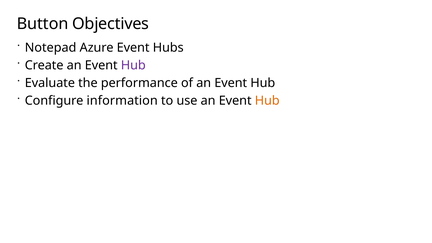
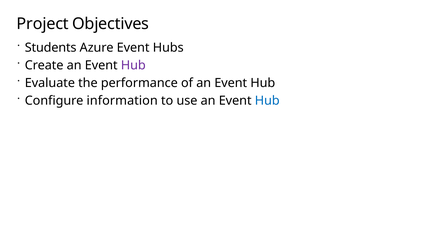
Button: Button -> Project
Notepad: Notepad -> Students
Hub at (267, 101) colour: orange -> blue
